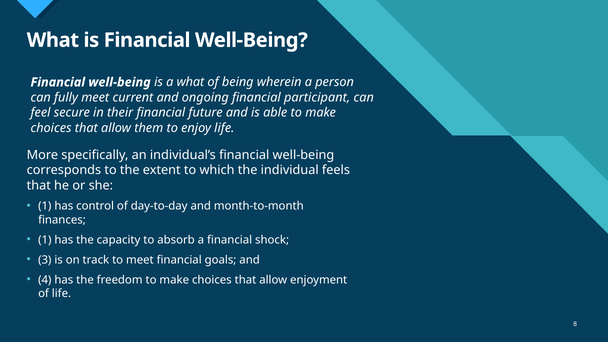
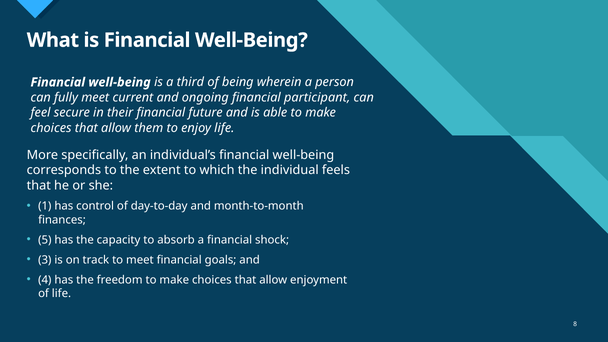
a what: what -> third
1 at (45, 240): 1 -> 5
